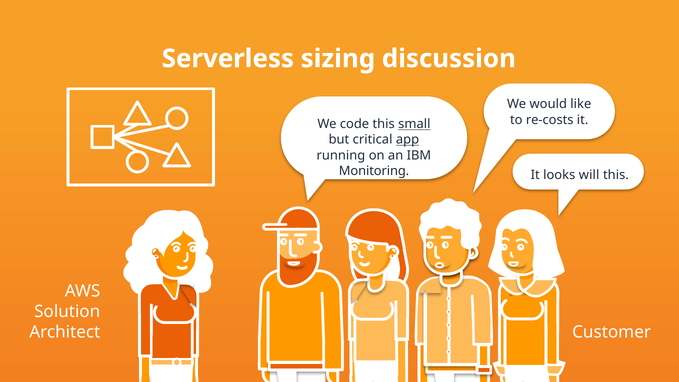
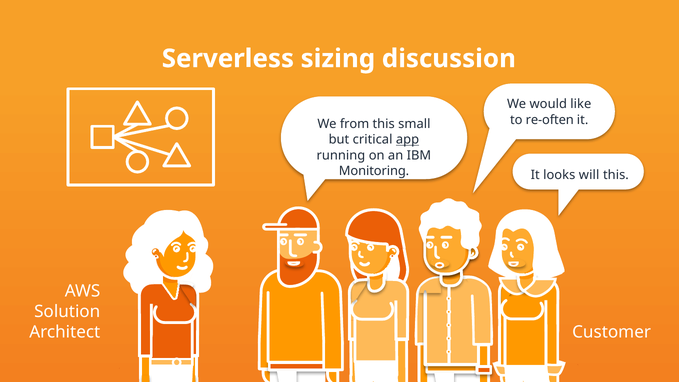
re-costs: re-costs -> re-often
code: code -> from
small underline: present -> none
